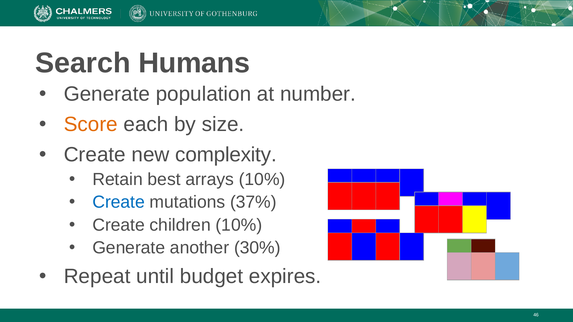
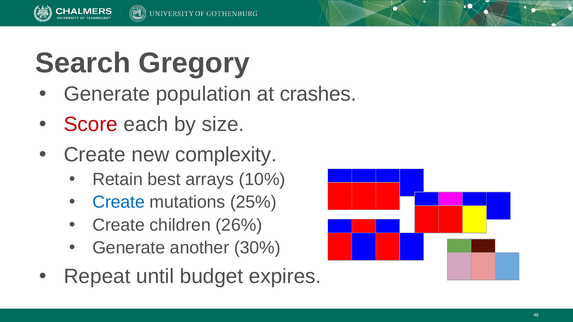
Humans: Humans -> Gregory
number: number -> crashes
Score colour: orange -> red
37%: 37% -> 25%
children 10%: 10% -> 26%
